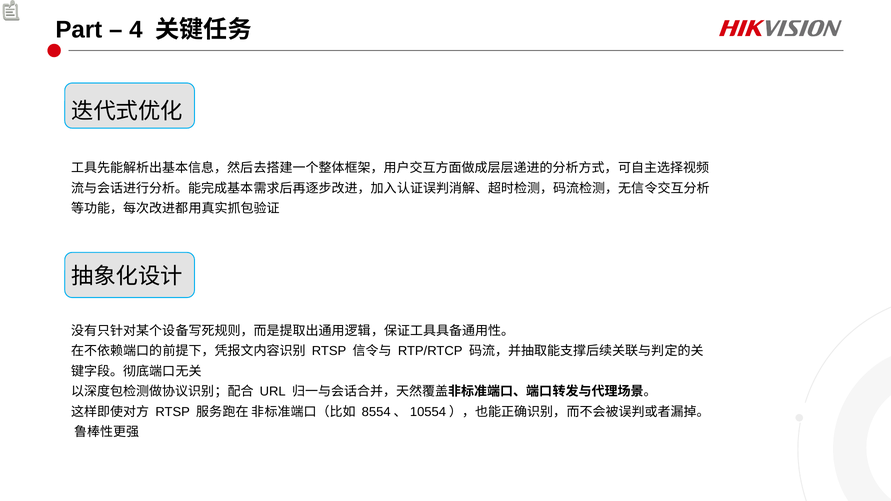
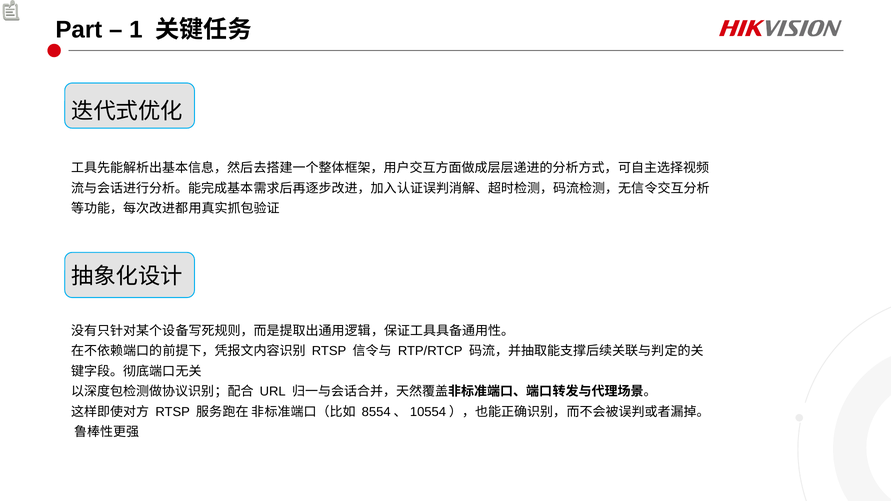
4: 4 -> 1
